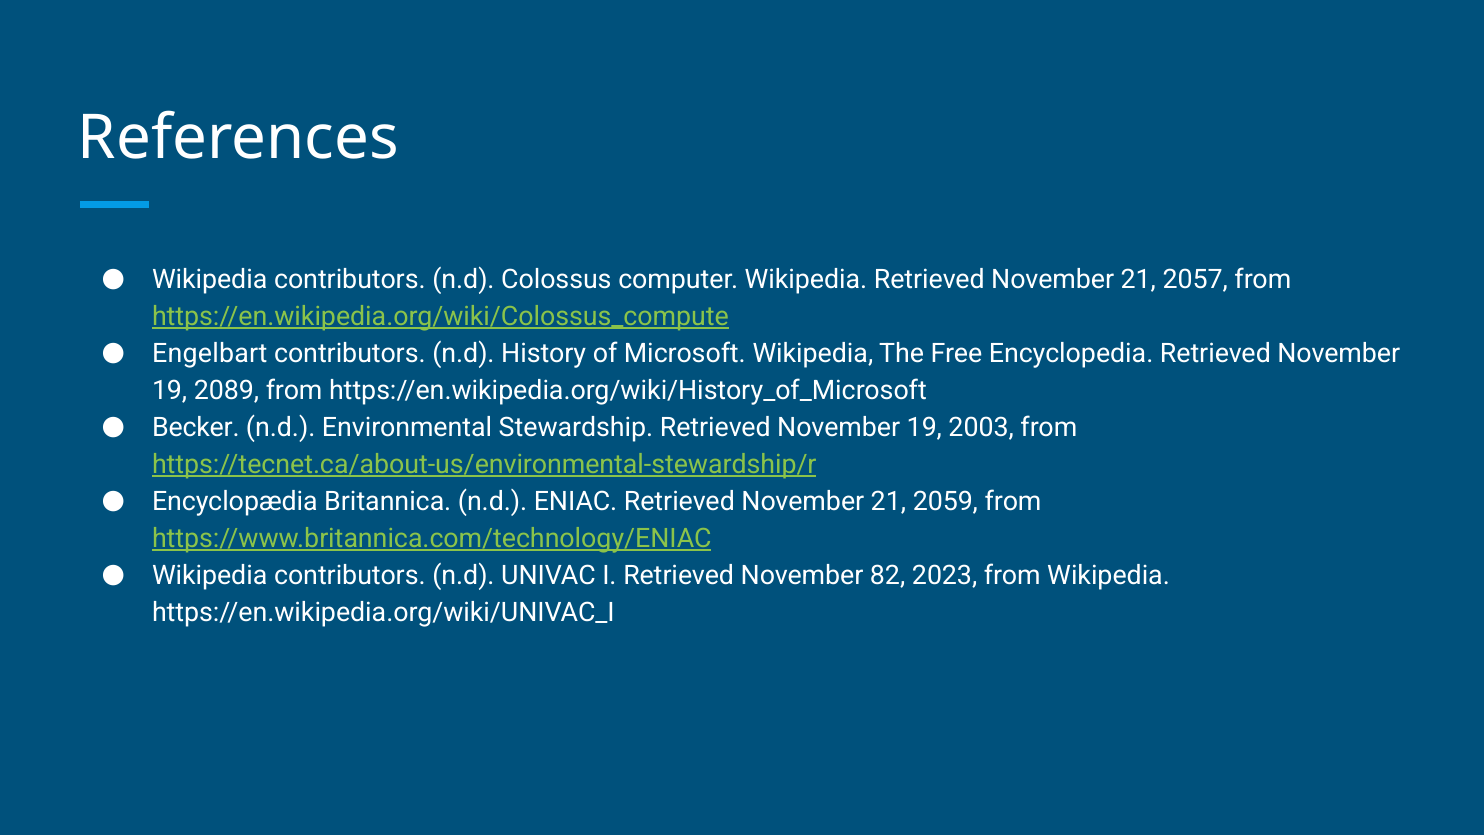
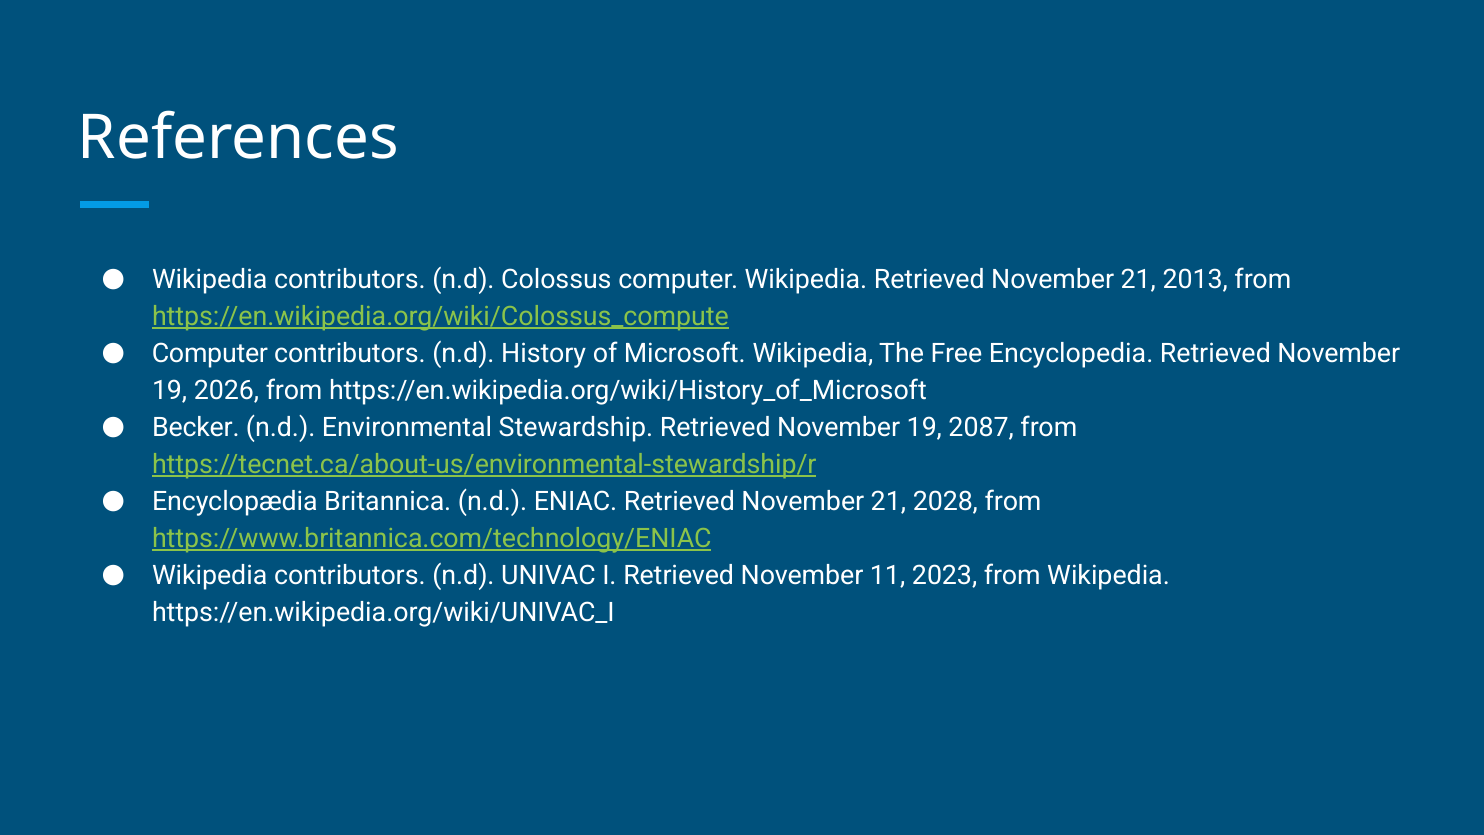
2057: 2057 -> 2013
Engelbart at (210, 353): Engelbart -> Computer
2089: 2089 -> 2026
2003: 2003 -> 2087
2059: 2059 -> 2028
82: 82 -> 11
